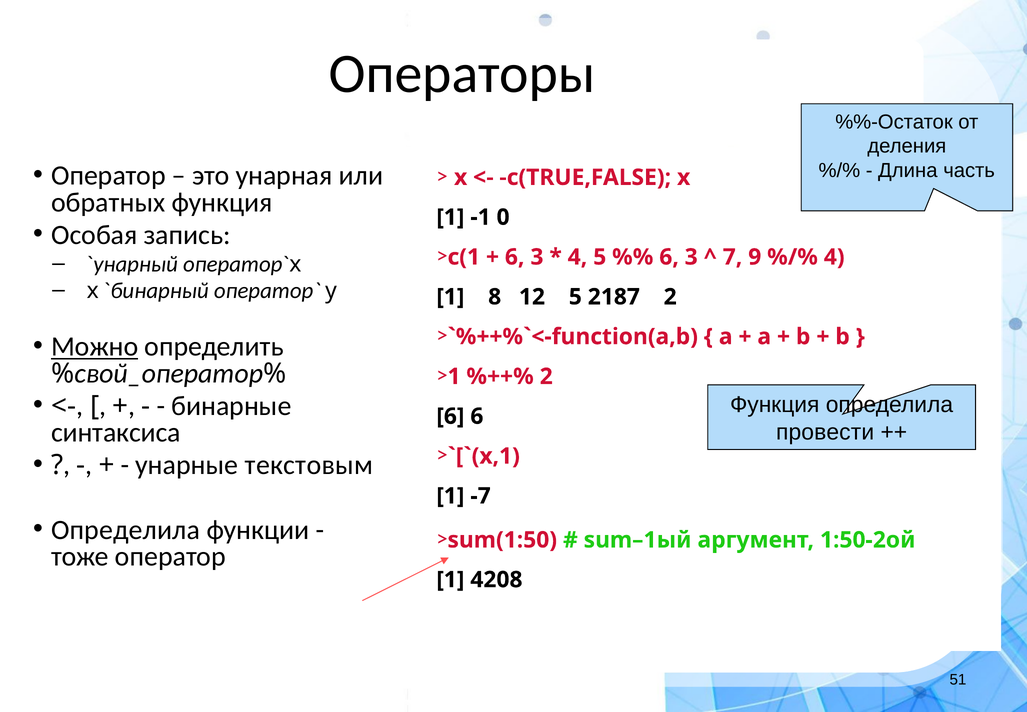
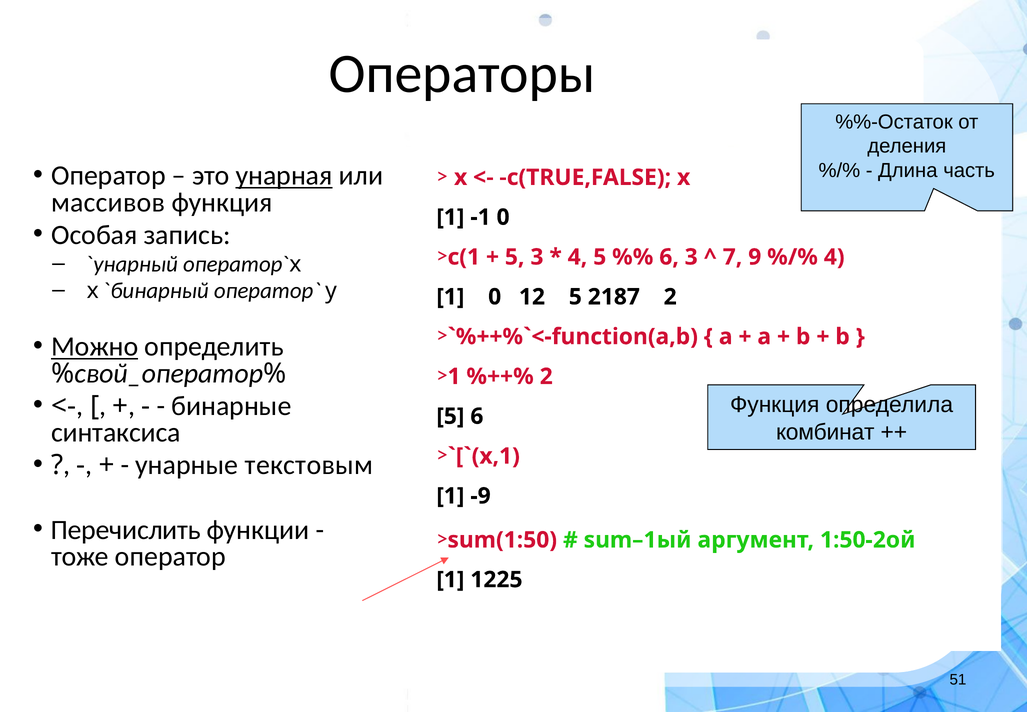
унарная underline: none -> present
обратных: обратных -> массивов
6 at (515, 257): 6 -> 5
1 8: 8 -> 0
6 at (450, 416): 6 -> 5
провести: провести -> комбинат
-7: -7 -> -9
Определила at (126, 530): Определила -> Перечислить
4208: 4208 -> 1225
